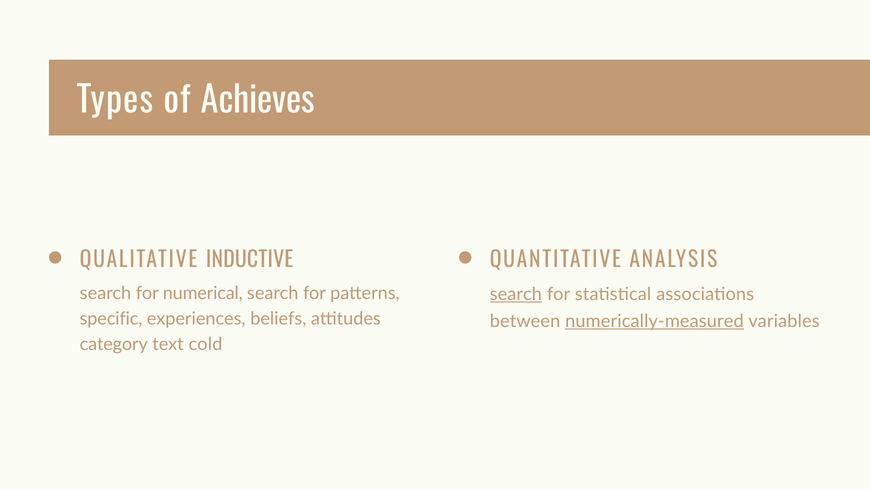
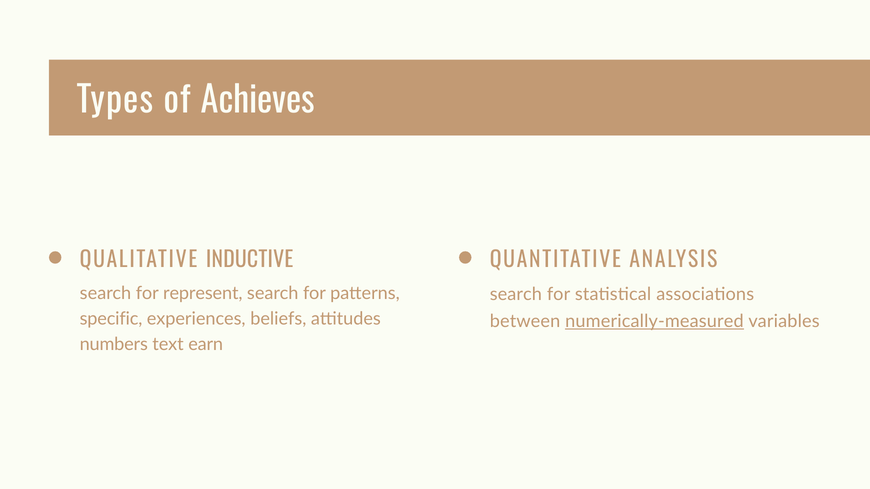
numerical: numerical -> represent
search at (516, 294) underline: present -> none
category: category -> numbers
cold: cold -> earn
